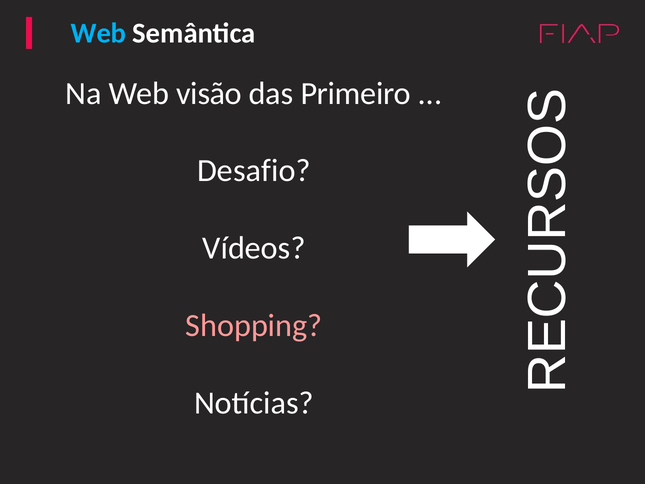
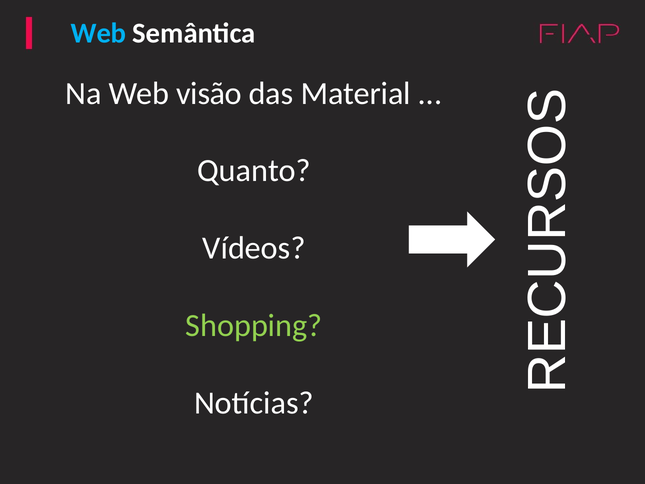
Primeiro: Primeiro -> Material
Desafio: Desafio -> Quanto
Shopping colour: pink -> light green
